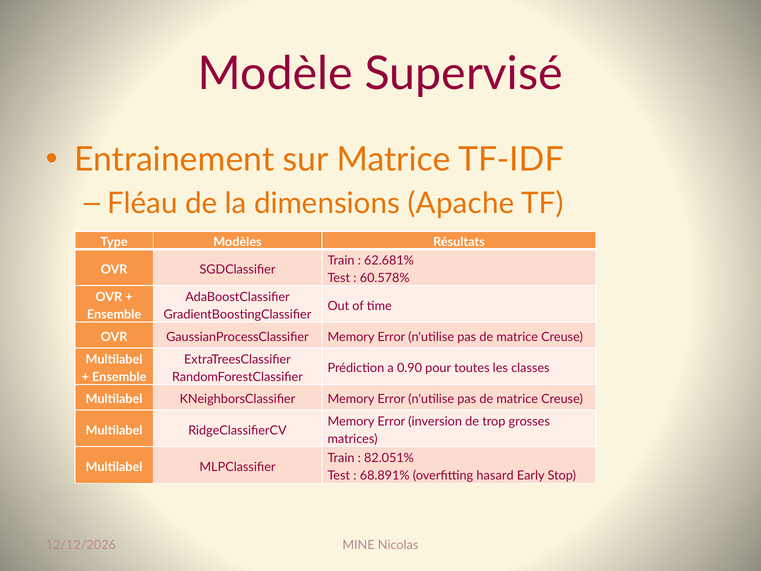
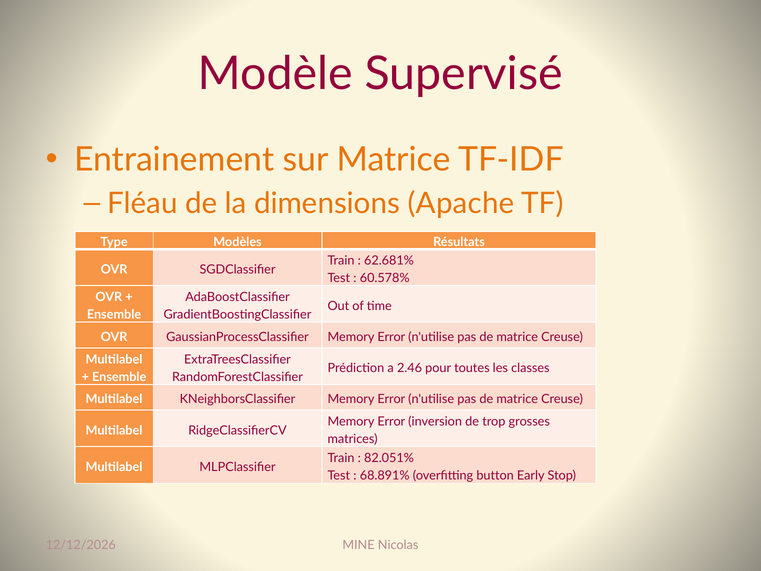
0.90: 0.90 -> 2.46
hasard: hasard -> button
